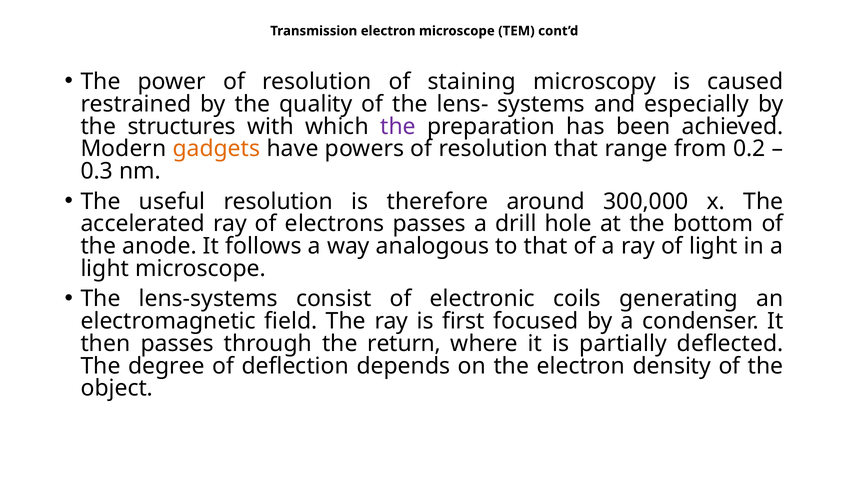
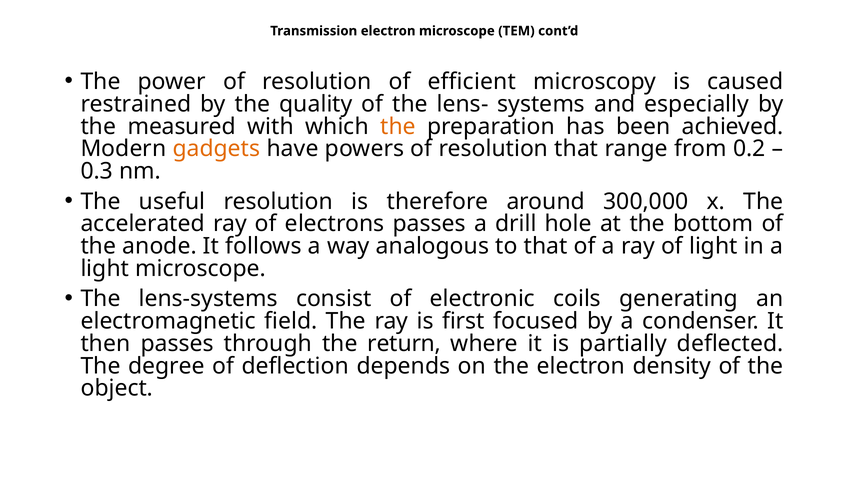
staining: staining -> efficient
structures: structures -> measured
the at (398, 126) colour: purple -> orange
